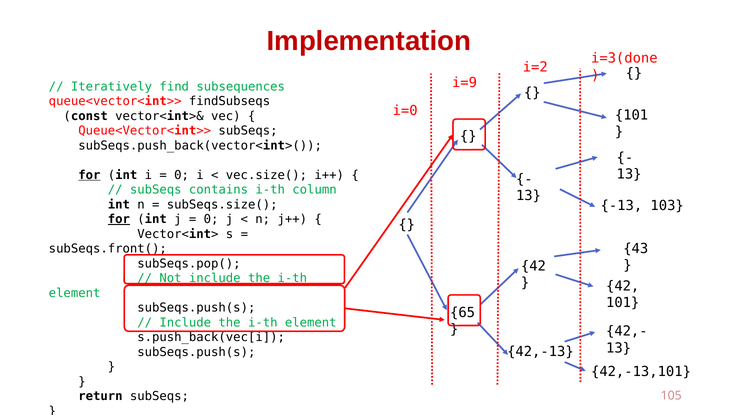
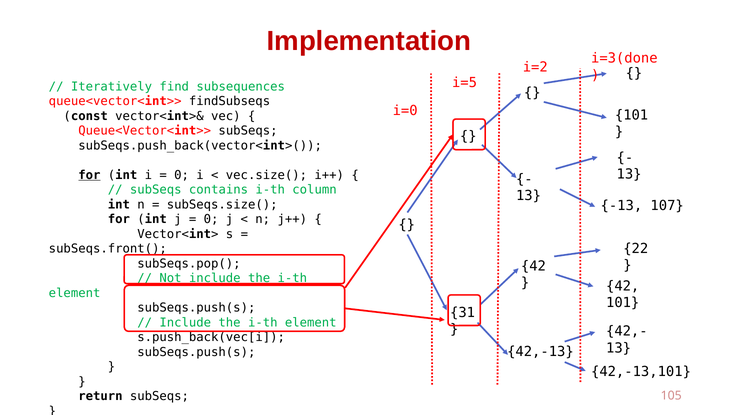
i=9: i=9 -> i=5
103: 103 -> 107
for at (119, 219) underline: present -> none
43: 43 -> 22
65: 65 -> 31
